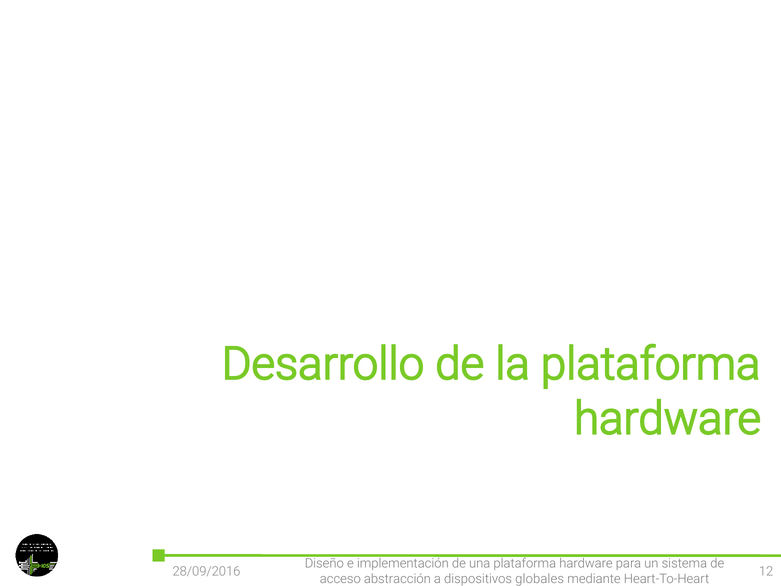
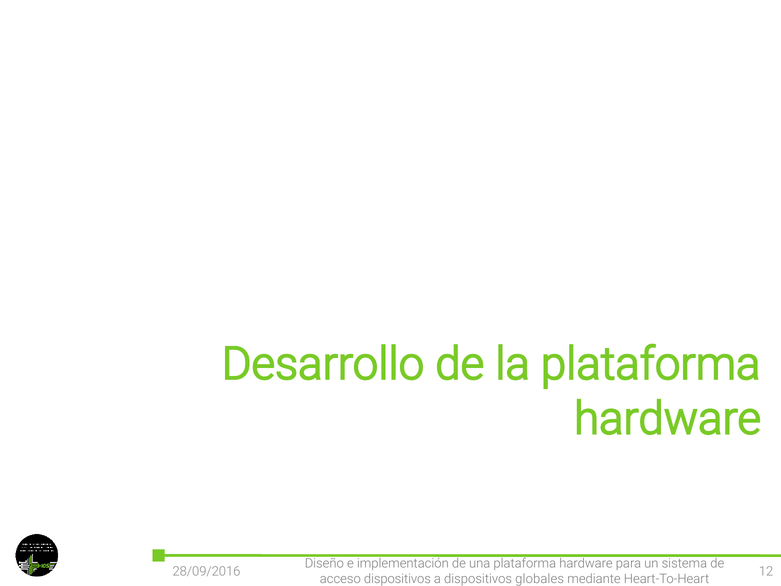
acceso abstracción: abstracción -> dispositivos
